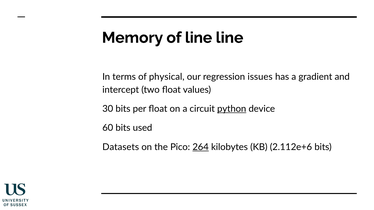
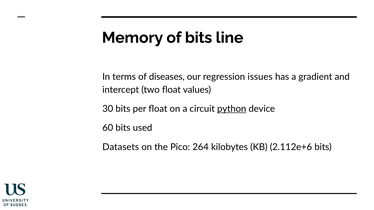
of line: line -> bits
physical: physical -> diseases
264 underline: present -> none
